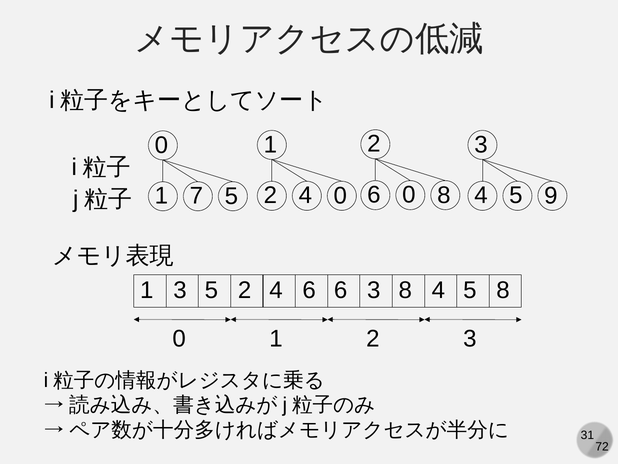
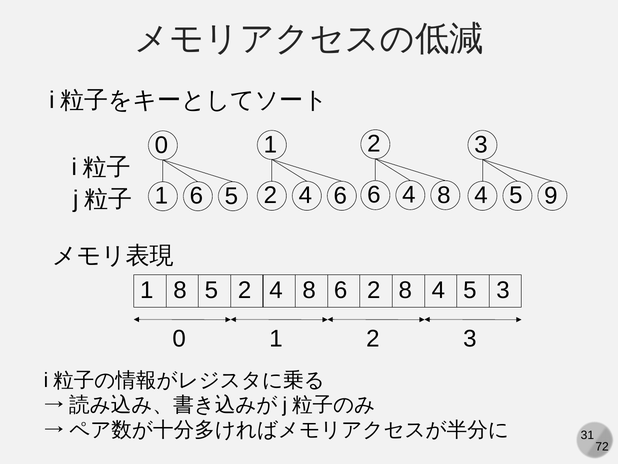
6 0: 0 -> 4
4 0: 0 -> 6
1 7: 7 -> 6
1 3: 3 -> 8
2 4 6: 6 -> 8
3 at (374, 290): 3 -> 2
5 8: 8 -> 3
